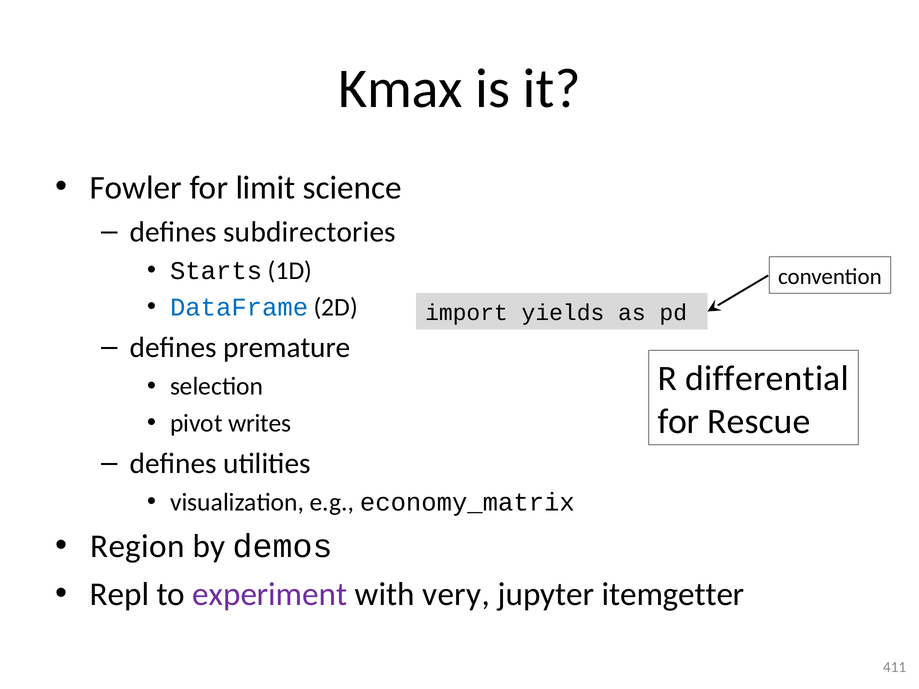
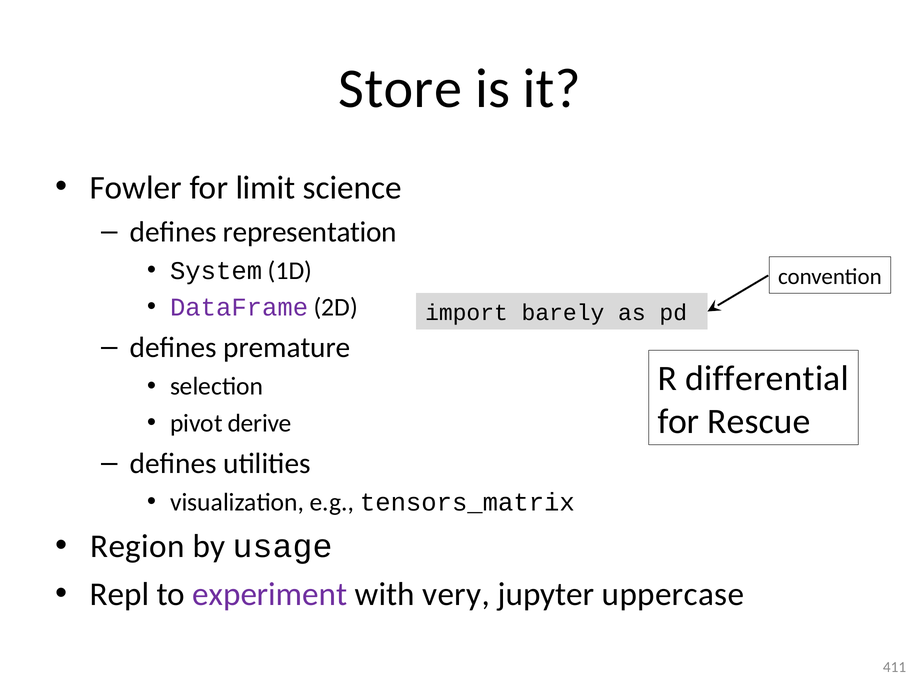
Kmax: Kmax -> Store
subdirectories: subdirectories -> representation
Starts: Starts -> System
DataFrame colour: blue -> purple
yields: yields -> barely
writes: writes -> derive
economy_matrix: economy_matrix -> tensors_matrix
demos: demos -> usage
itemgetter: itemgetter -> uppercase
